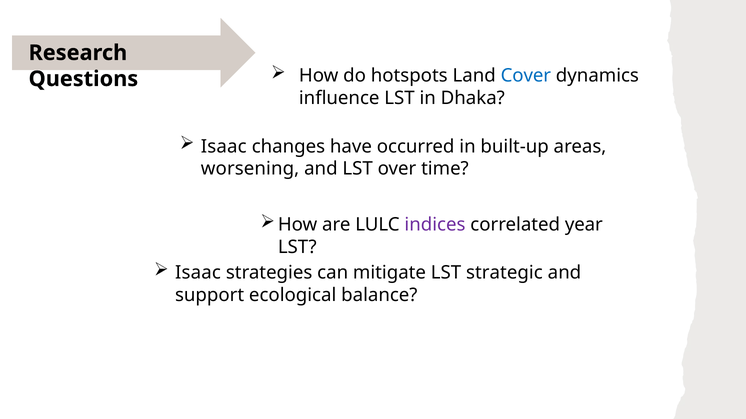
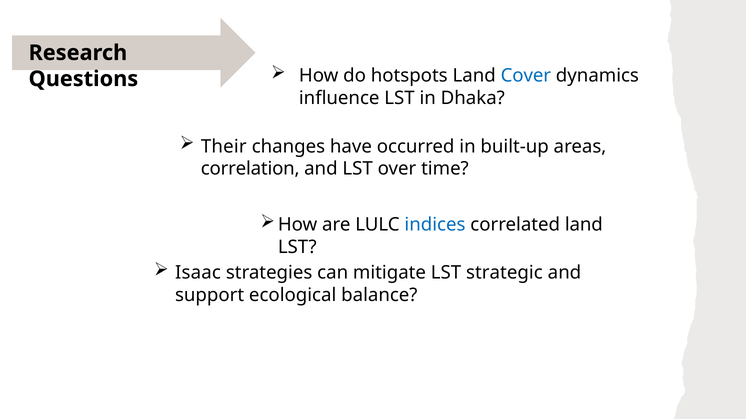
Isaac at (224, 147): Isaac -> Their
worsening: worsening -> correlation
indices colour: purple -> blue
correlated year: year -> land
